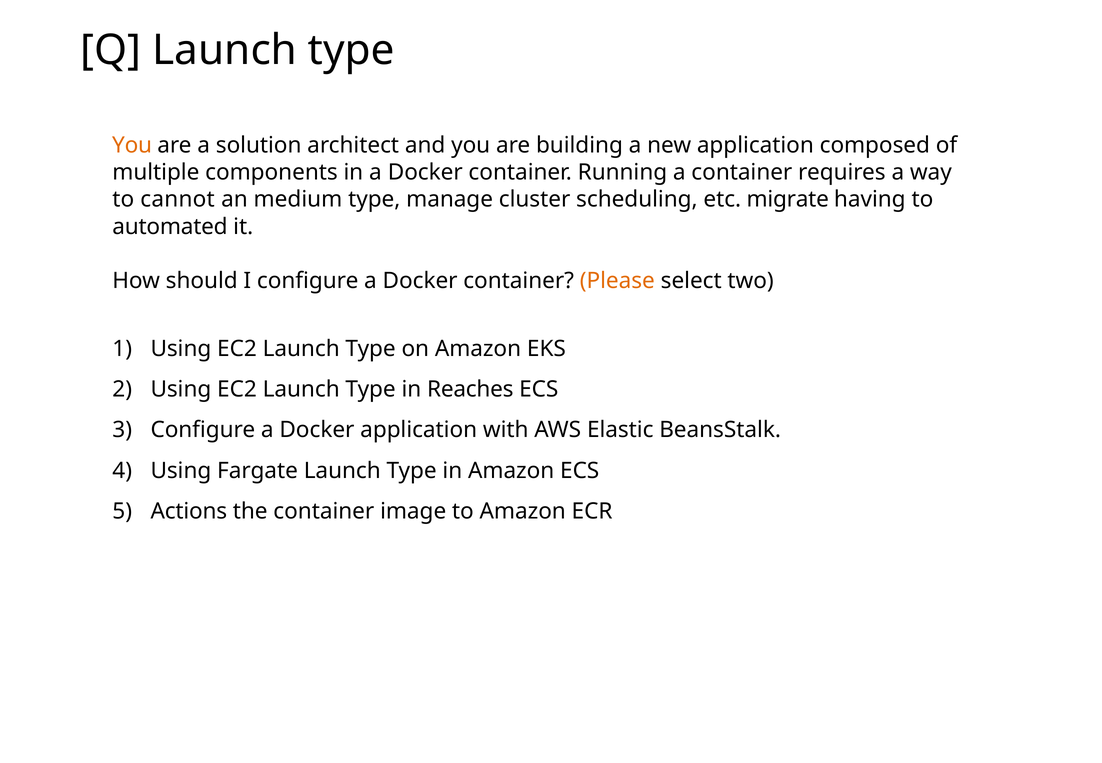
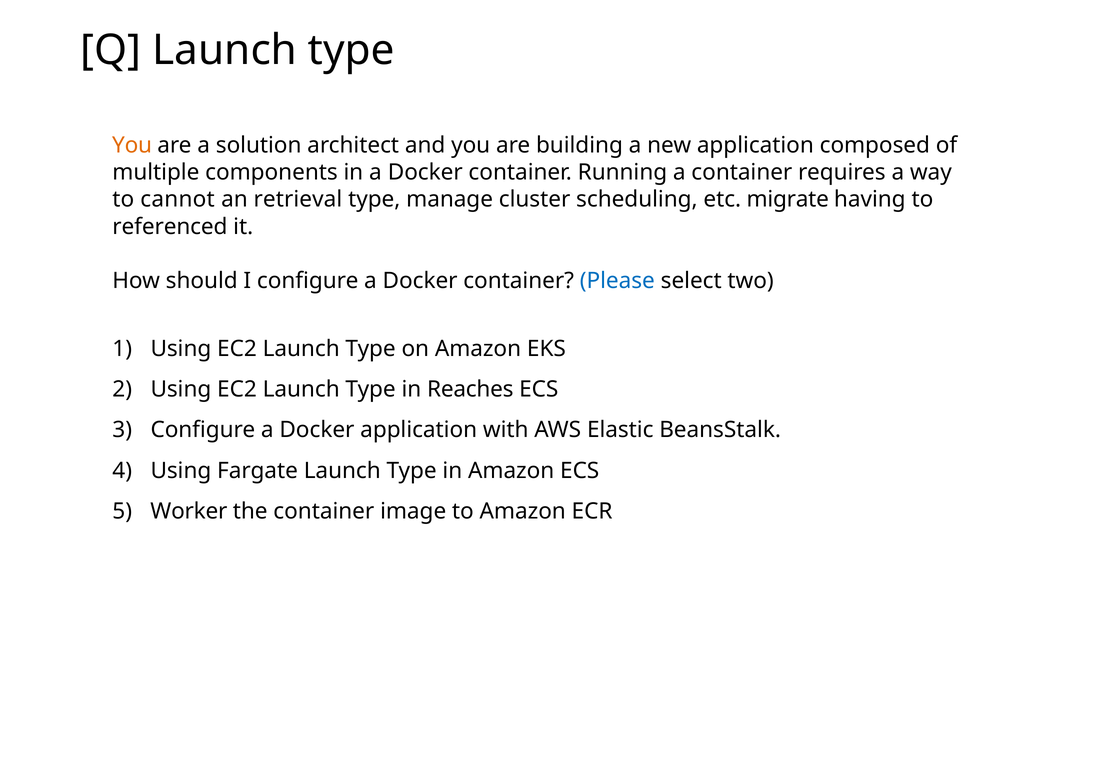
medium: medium -> retrieval
automated: automated -> referenced
Please colour: orange -> blue
Actions: Actions -> Worker
